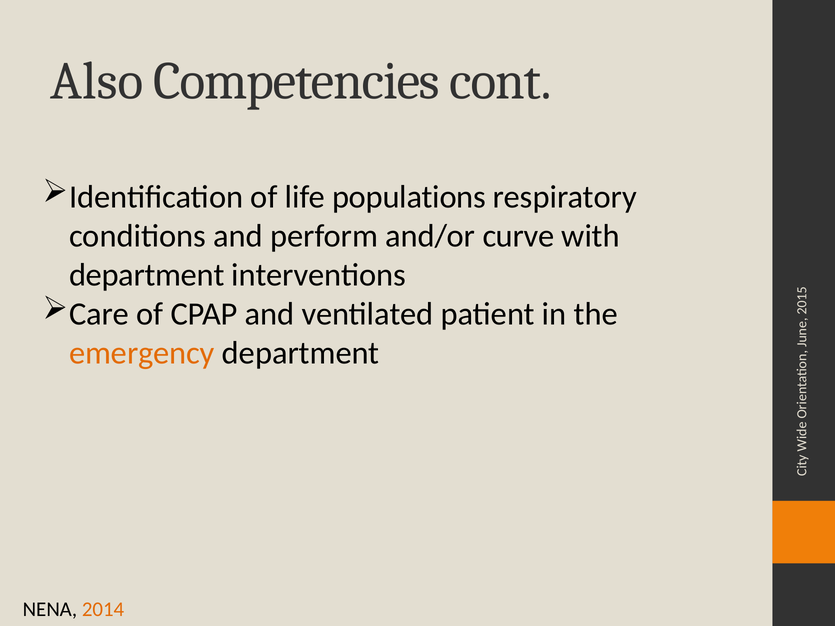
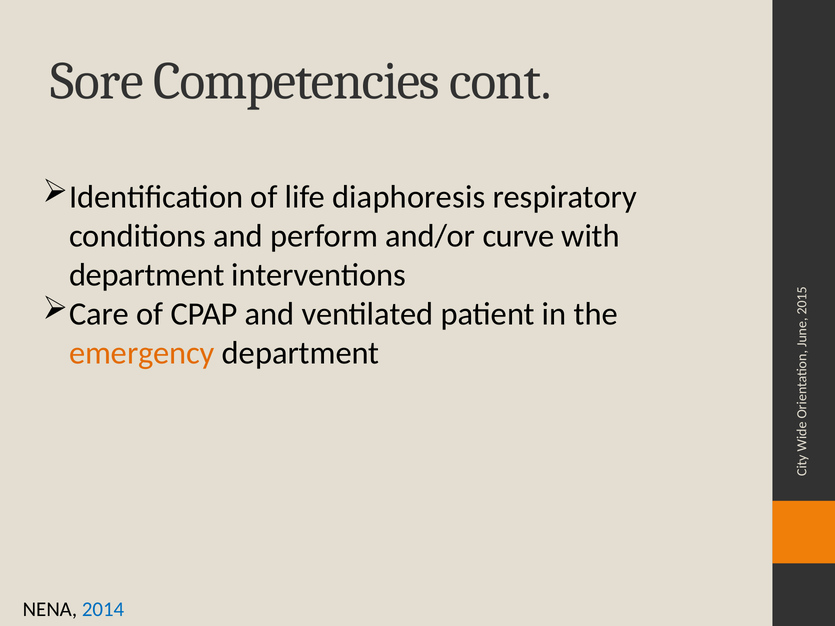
Also: Also -> Sore
populations: populations -> diaphoresis
2014 colour: orange -> blue
